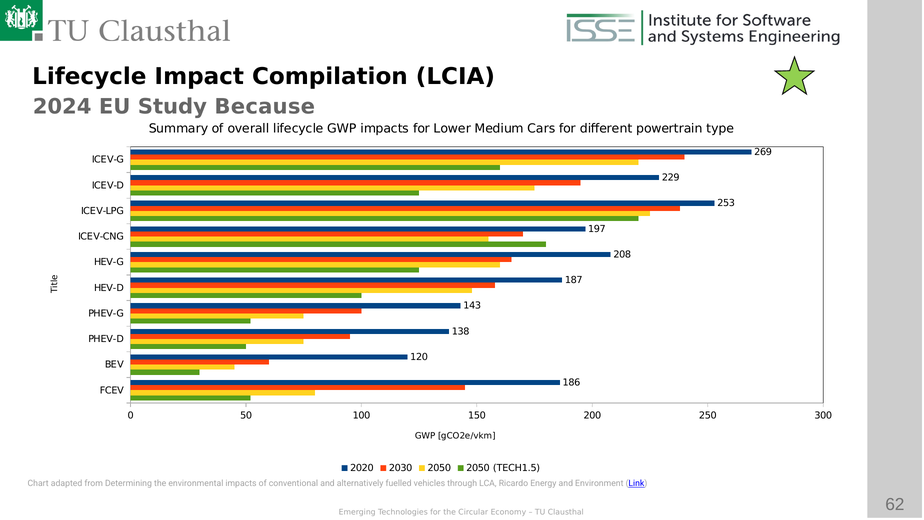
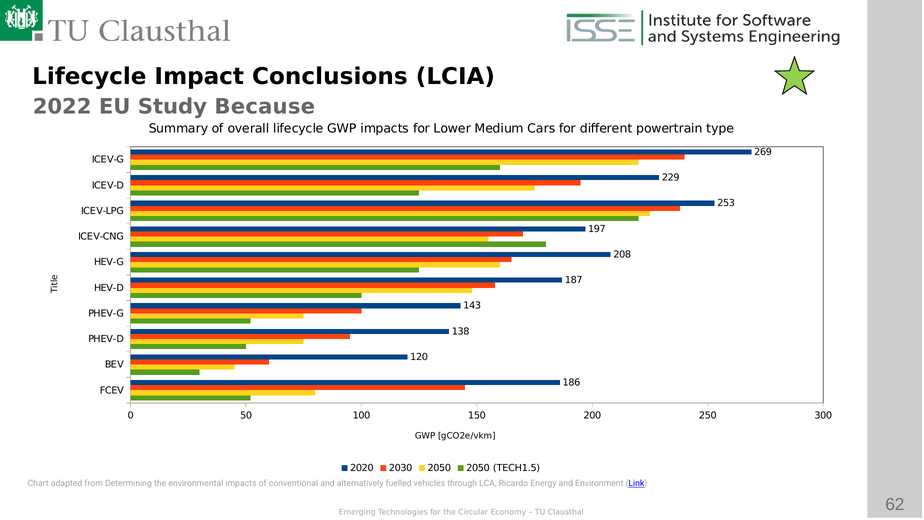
Compilation: Compilation -> Conclusions
2024: 2024 -> 2022
